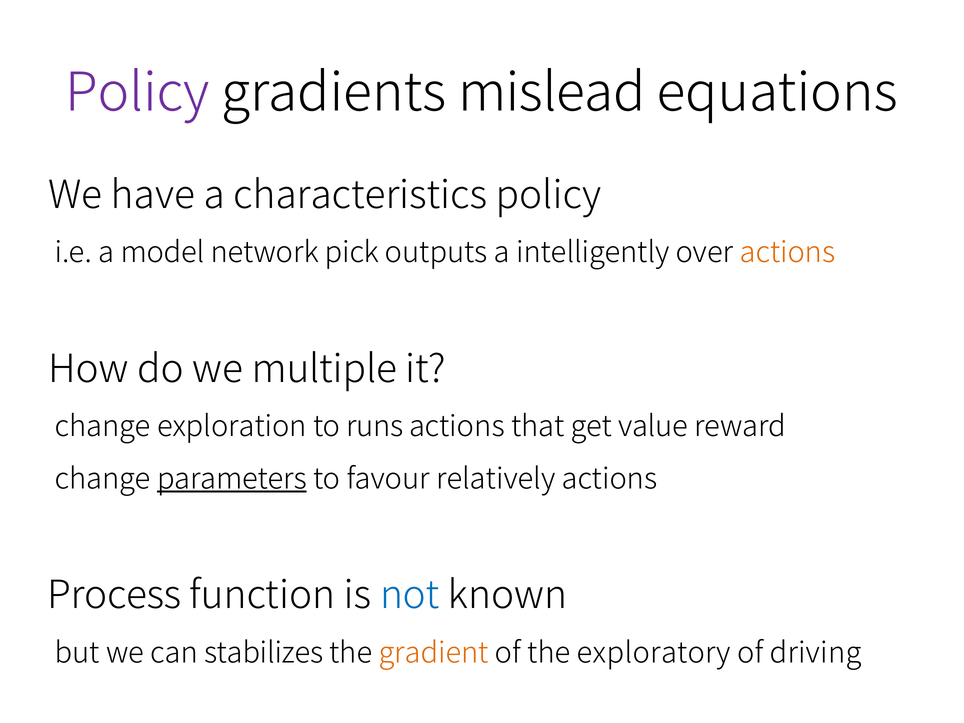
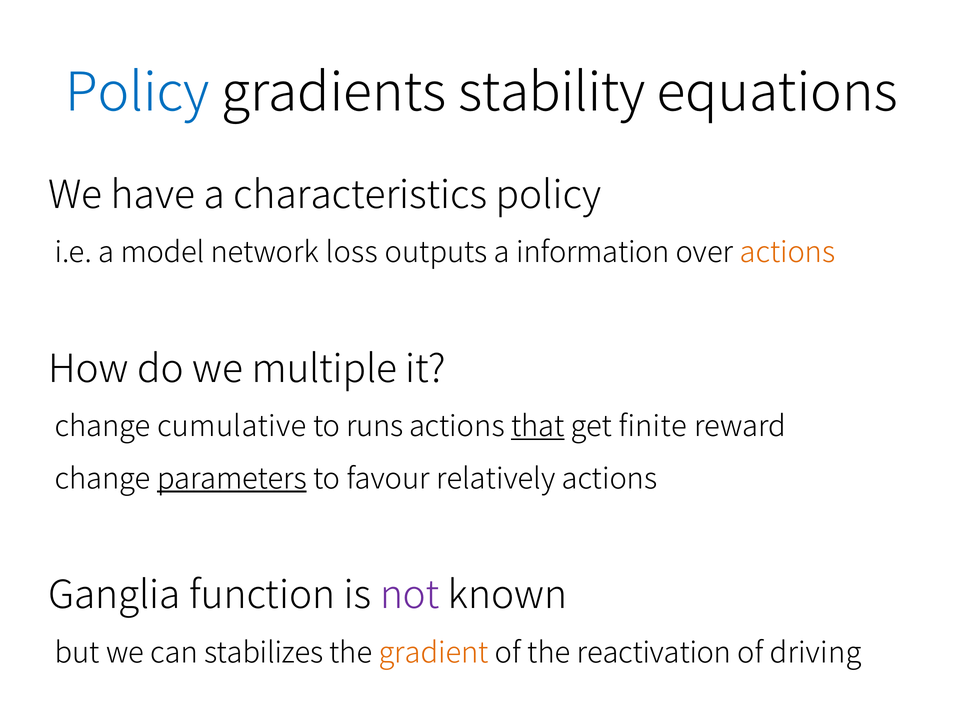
Policy at (137, 93) colour: purple -> blue
mislead: mislead -> stability
pick: pick -> loss
intelligently: intelligently -> information
exploration: exploration -> cumulative
that underline: none -> present
value: value -> finite
Process: Process -> Ganglia
not colour: blue -> purple
exploratory: exploratory -> reactivation
